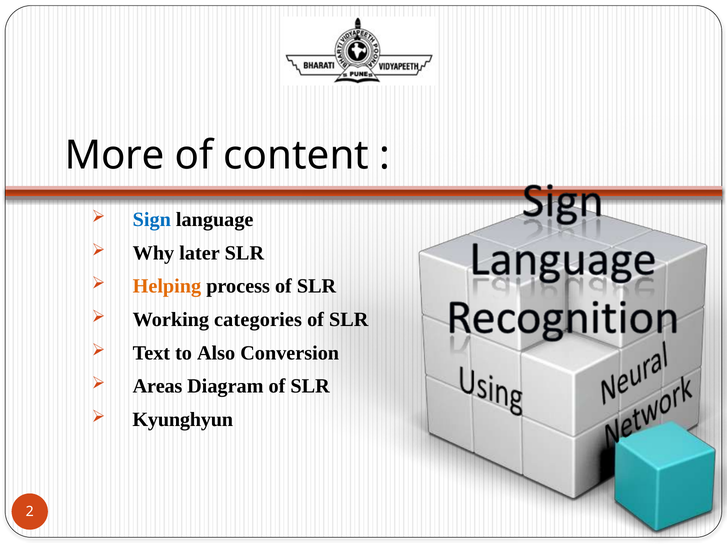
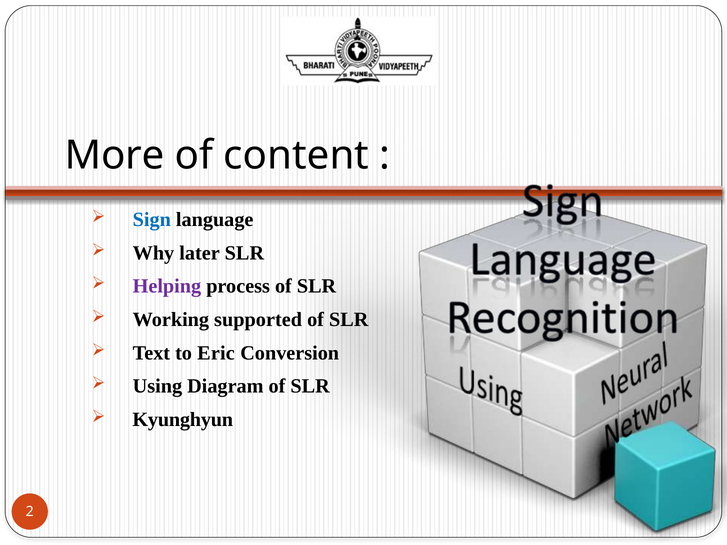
Helping colour: orange -> purple
categories: categories -> supported
Also: Also -> Eric
Areas: Areas -> Using
